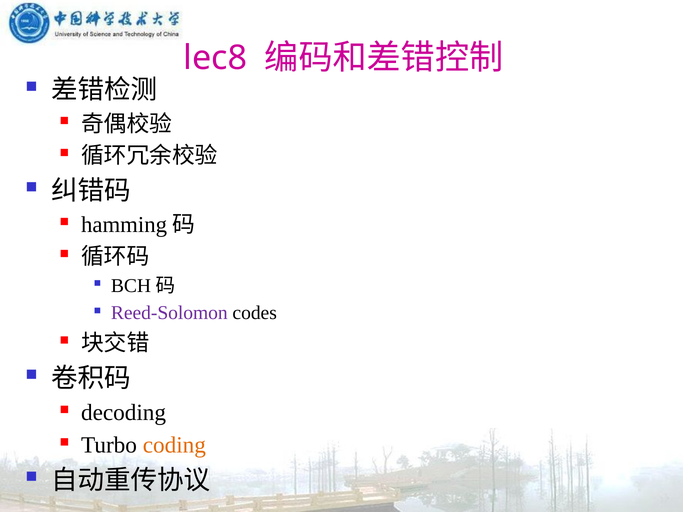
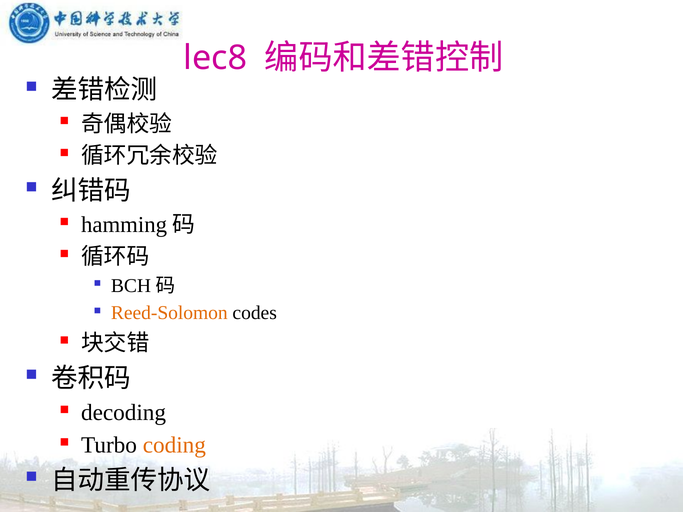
Reed-Solomon colour: purple -> orange
